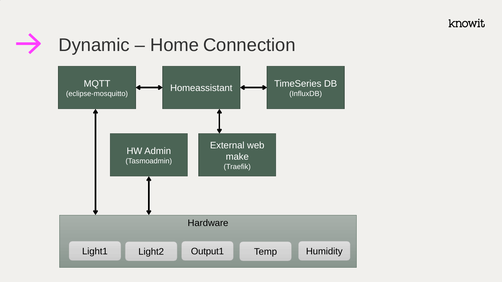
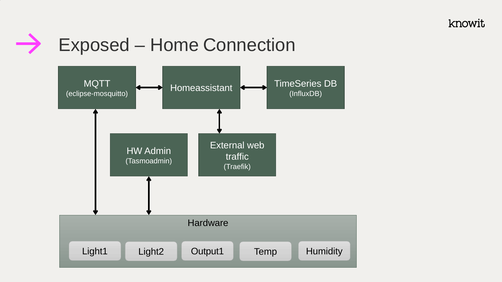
Dynamic: Dynamic -> Exposed
make: make -> traffic
